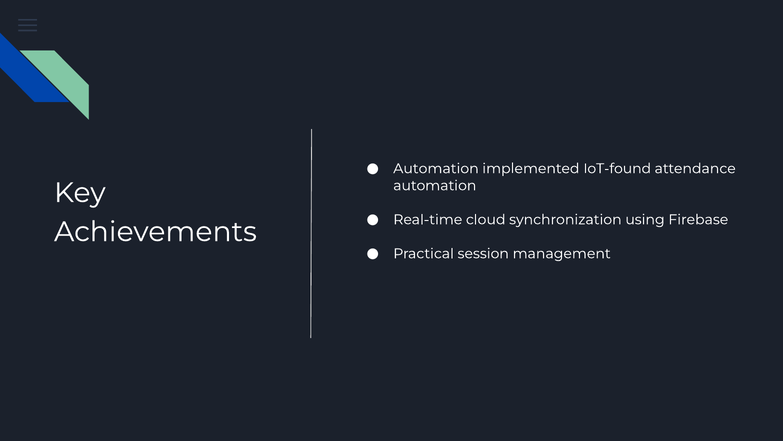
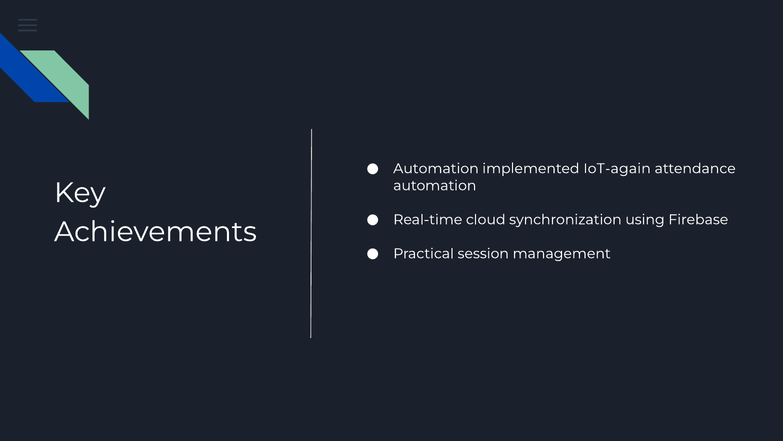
IoT-found: IoT-found -> IoT-again
